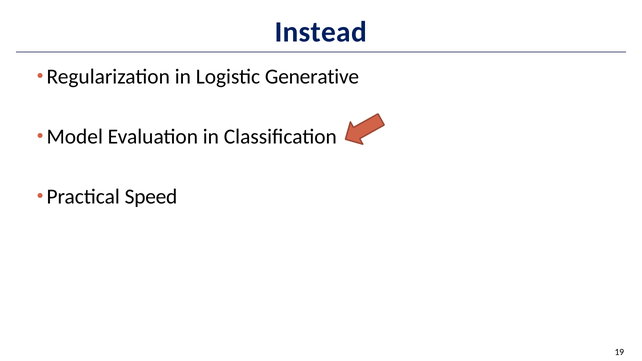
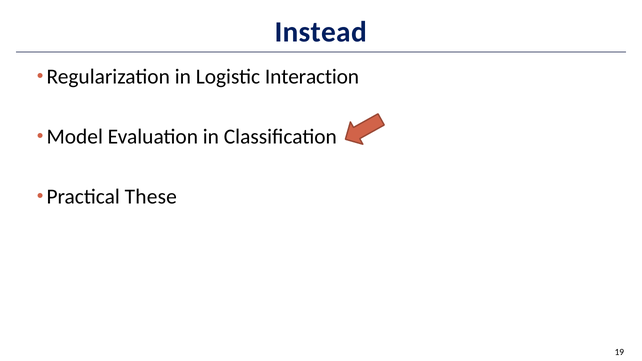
Generative: Generative -> Interaction
Speed: Speed -> These
